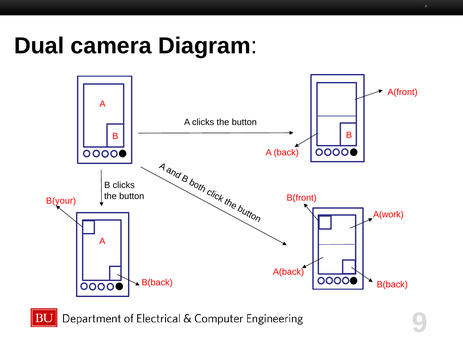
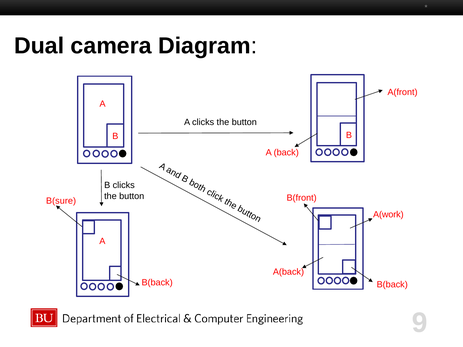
B(your: B(your -> B(sure
